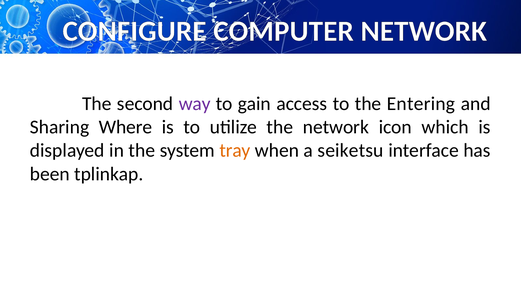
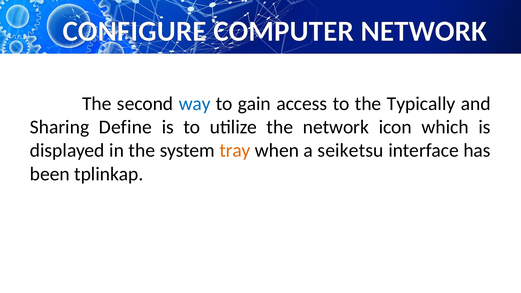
way colour: purple -> blue
Entering: Entering -> Typically
Where: Where -> Define
